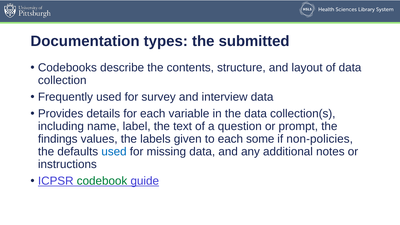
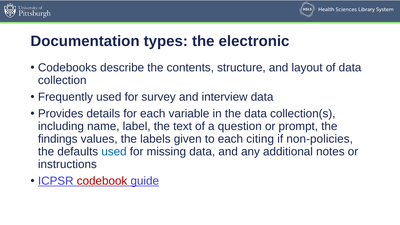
submitted: submitted -> electronic
some: some -> citing
codebook colour: green -> red
